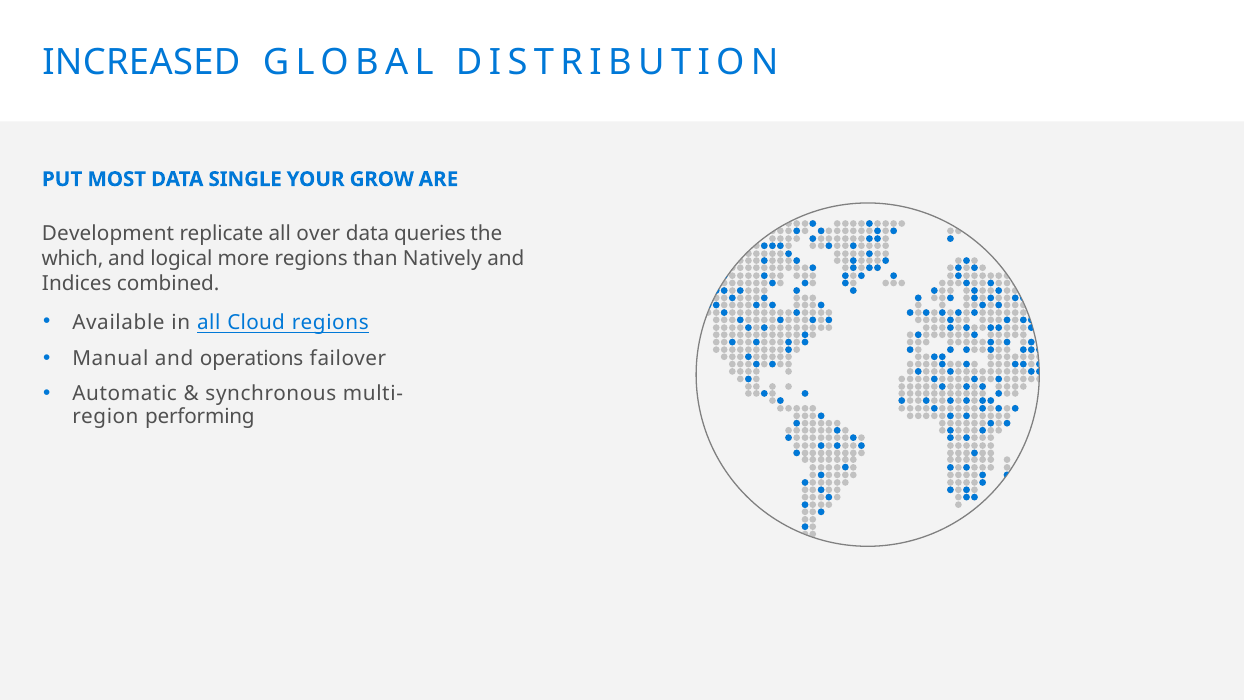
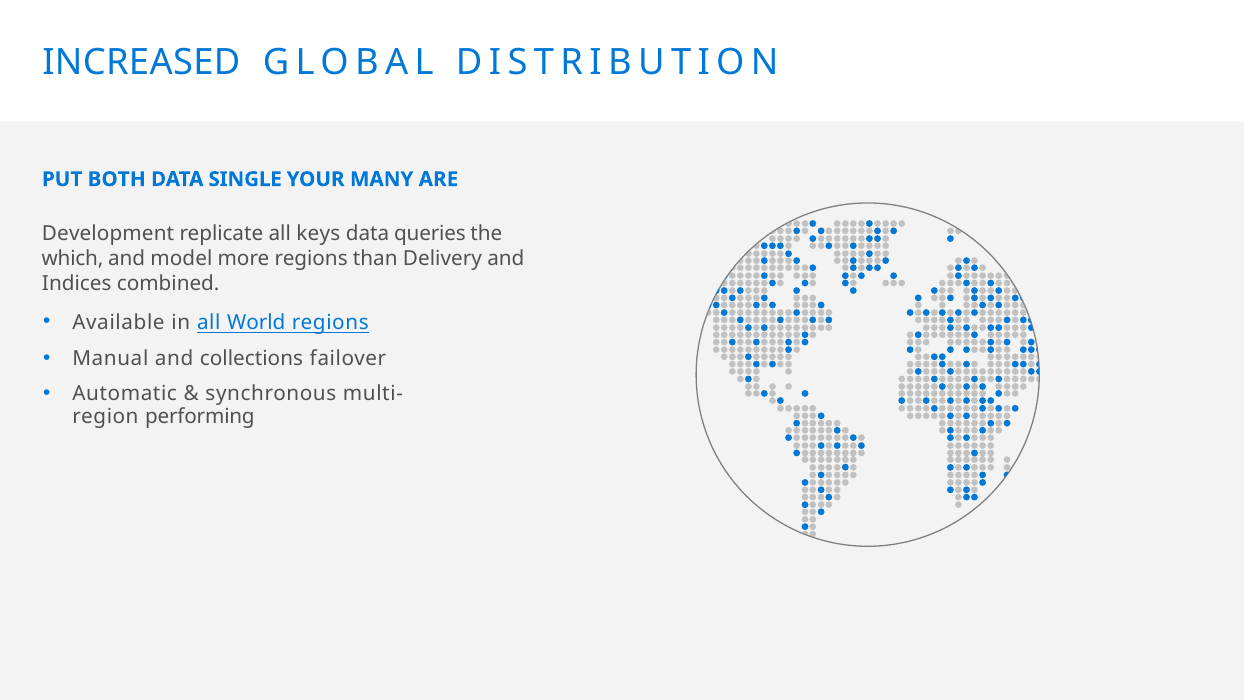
MOST: MOST -> BOTH
GROW: GROW -> MANY
over: over -> keys
logical: logical -> model
Natively: Natively -> Delivery
Cloud: Cloud -> World
operations: operations -> collections
